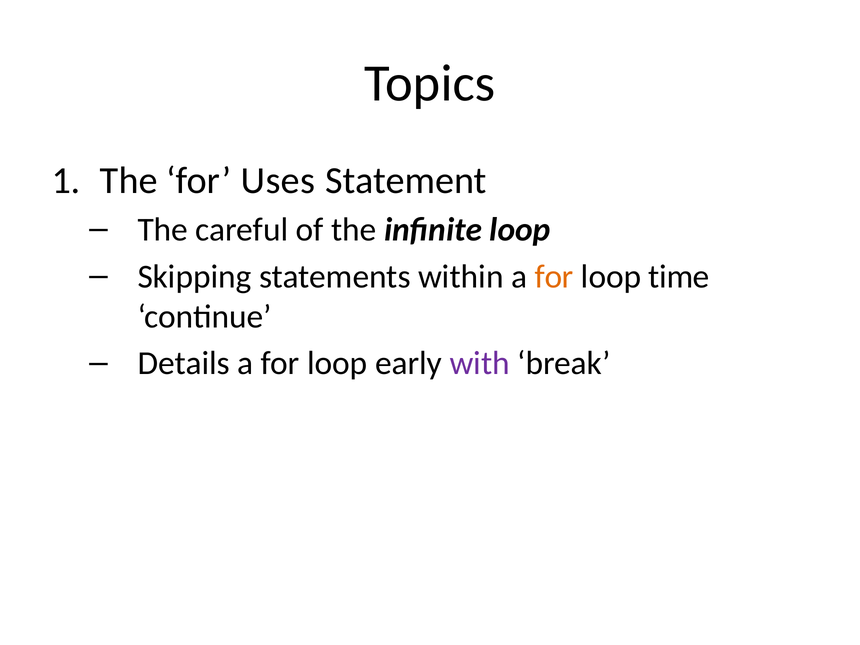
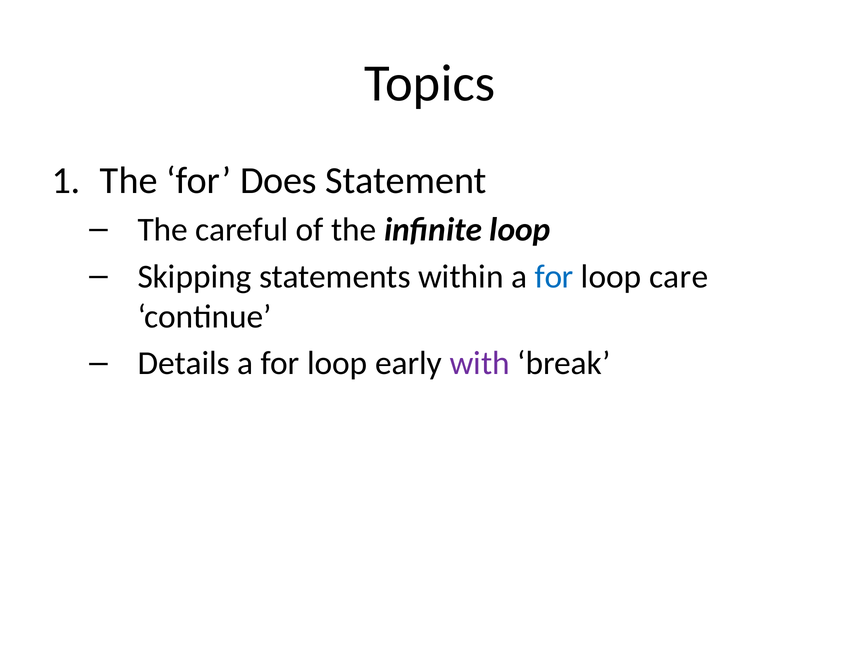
Uses: Uses -> Does
for at (554, 277) colour: orange -> blue
time: time -> care
